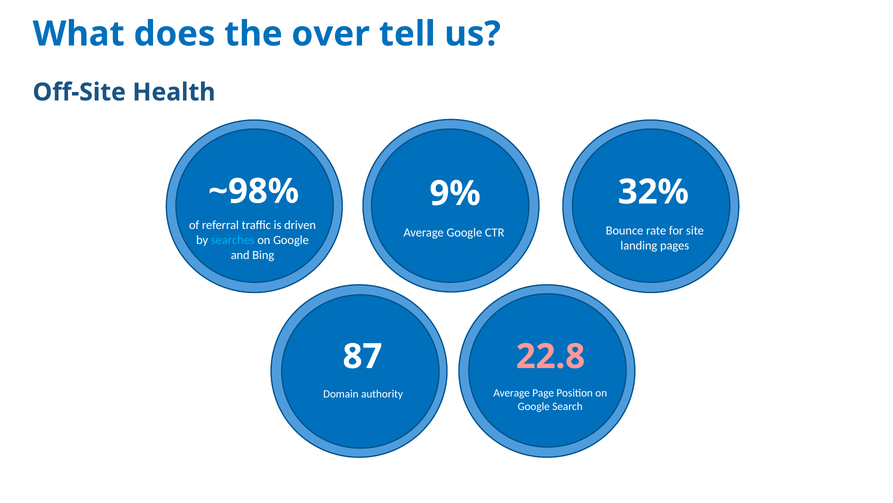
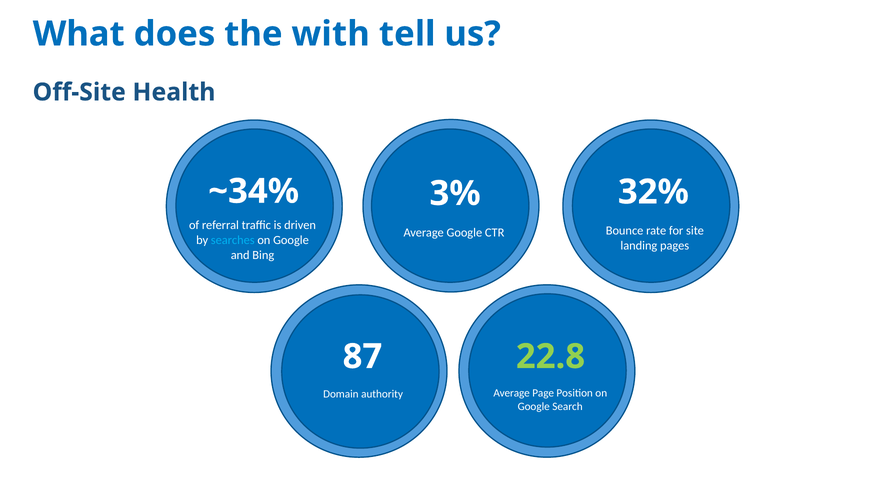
over: over -> with
~98%: ~98% -> ~34%
9%: 9% -> 3%
22.8 colour: pink -> light green
